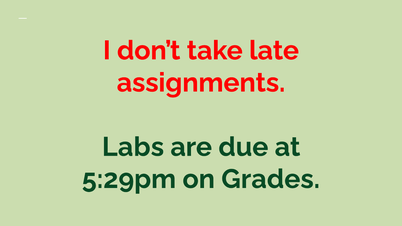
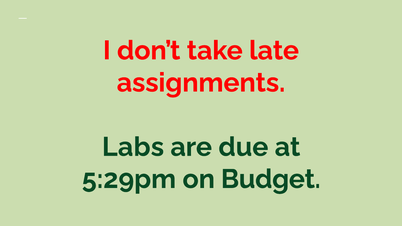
Grades: Grades -> Budget
